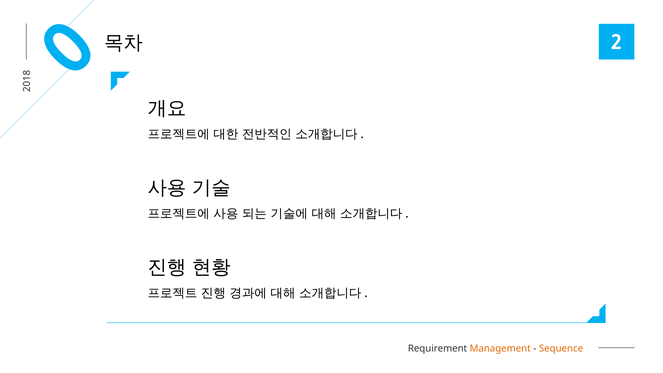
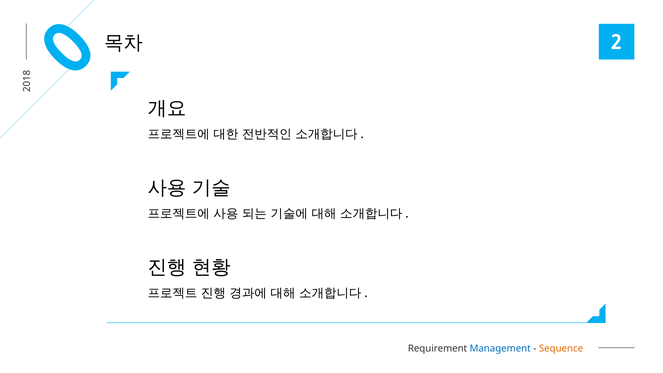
Management colour: orange -> blue
